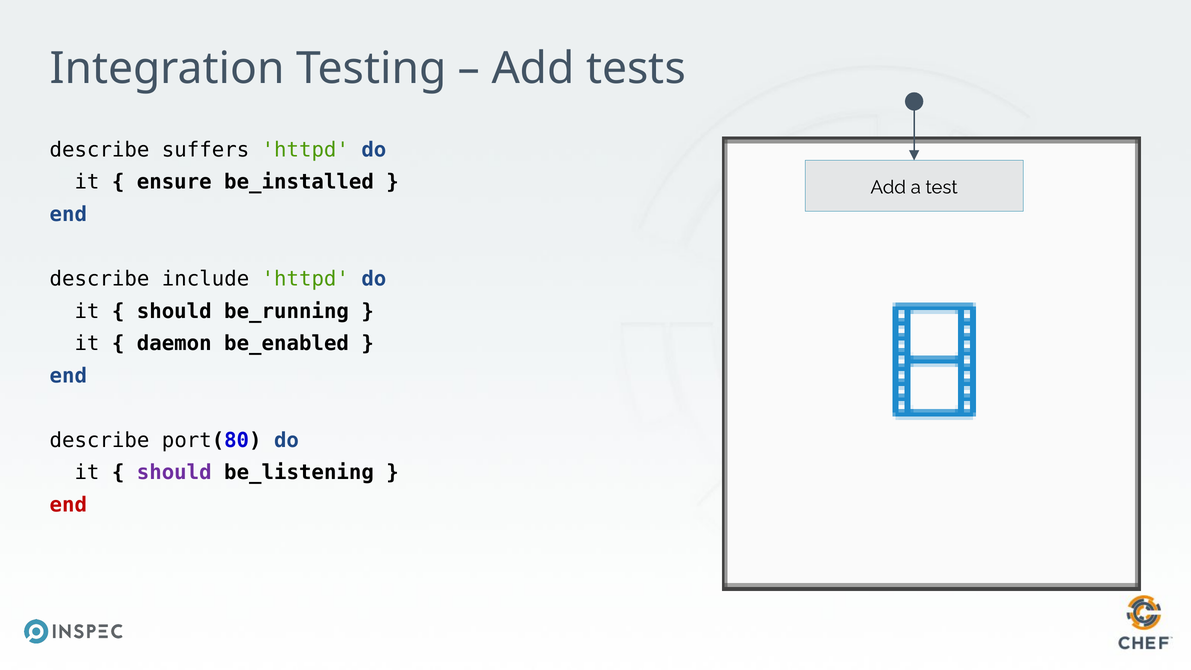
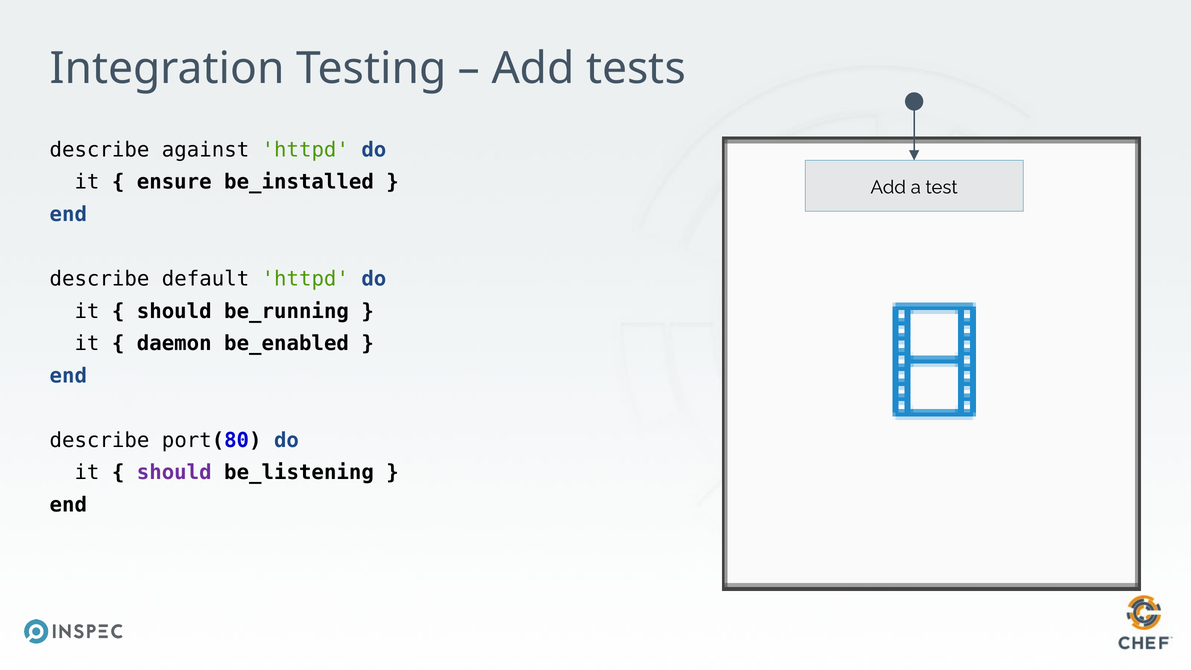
suffers: suffers -> against
include: include -> default
end at (68, 505) colour: red -> black
